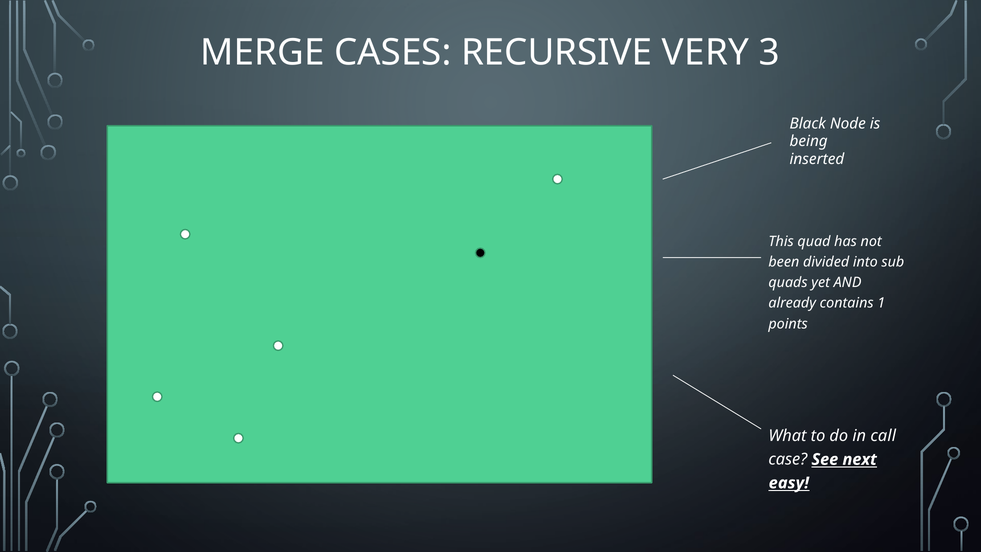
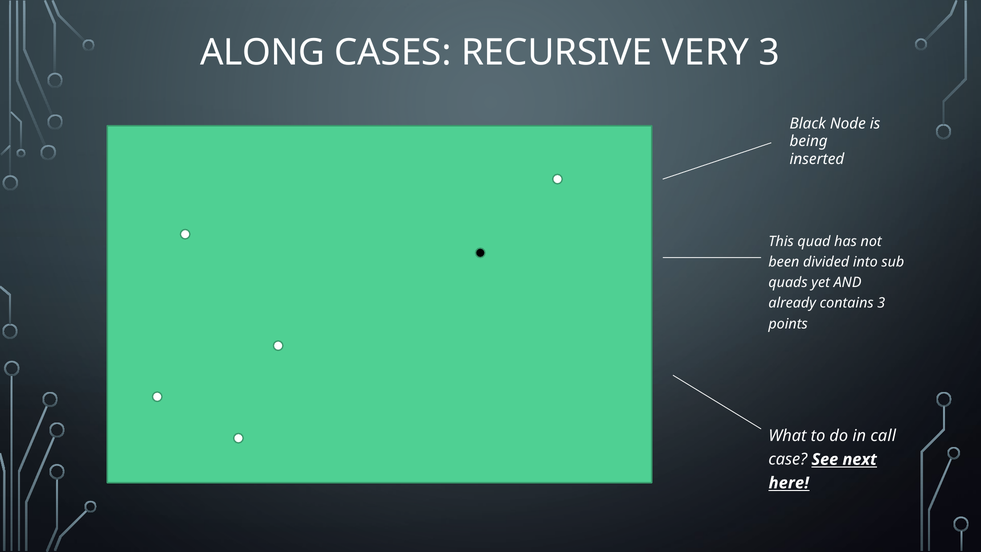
MERGE: MERGE -> ALONG
contains 1: 1 -> 3
easy: easy -> here
